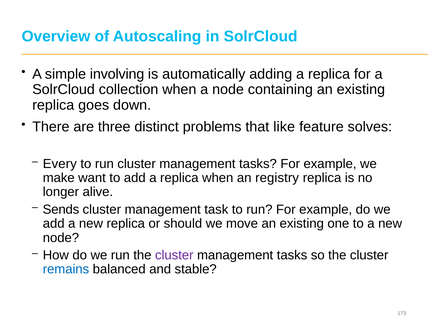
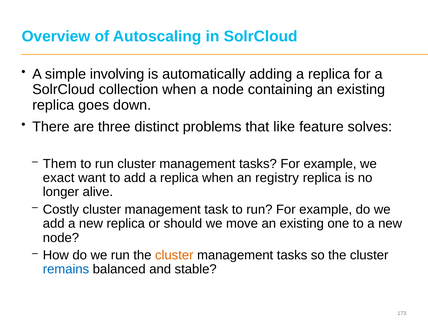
Every: Every -> Them
make: make -> exact
Sends: Sends -> Costly
cluster at (174, 255) colour: purple -> orange
